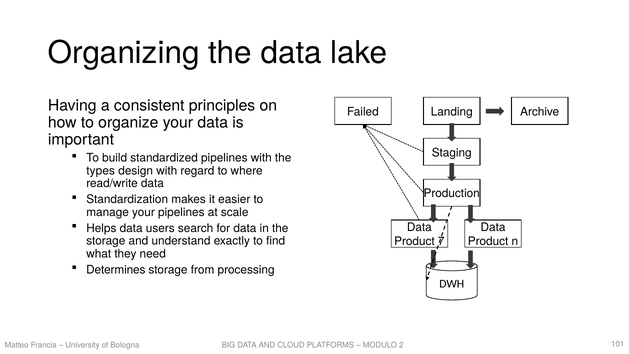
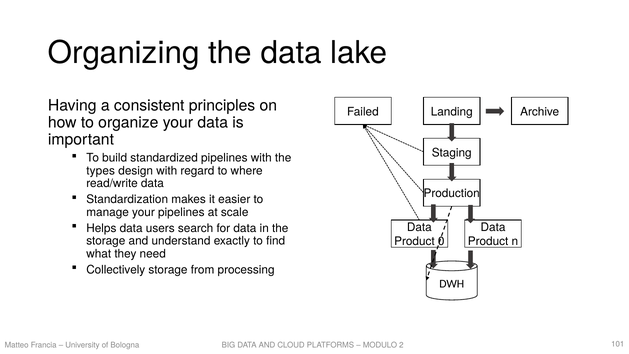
7: 7 -> 0
Determines: Determines -> Collectively
